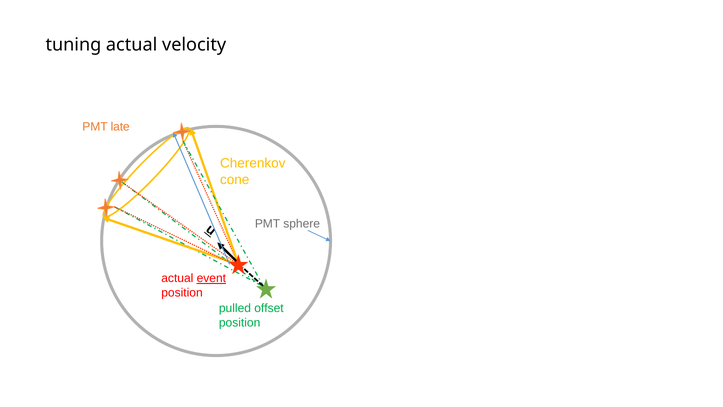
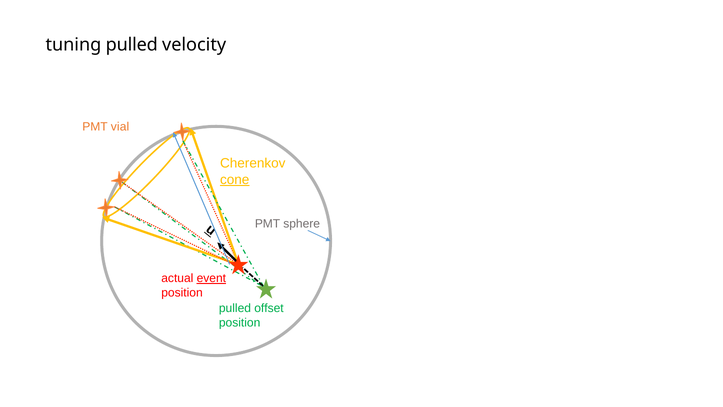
tuning actual: actual -> pulled
late: late -> vial
cone underline: none -> present
